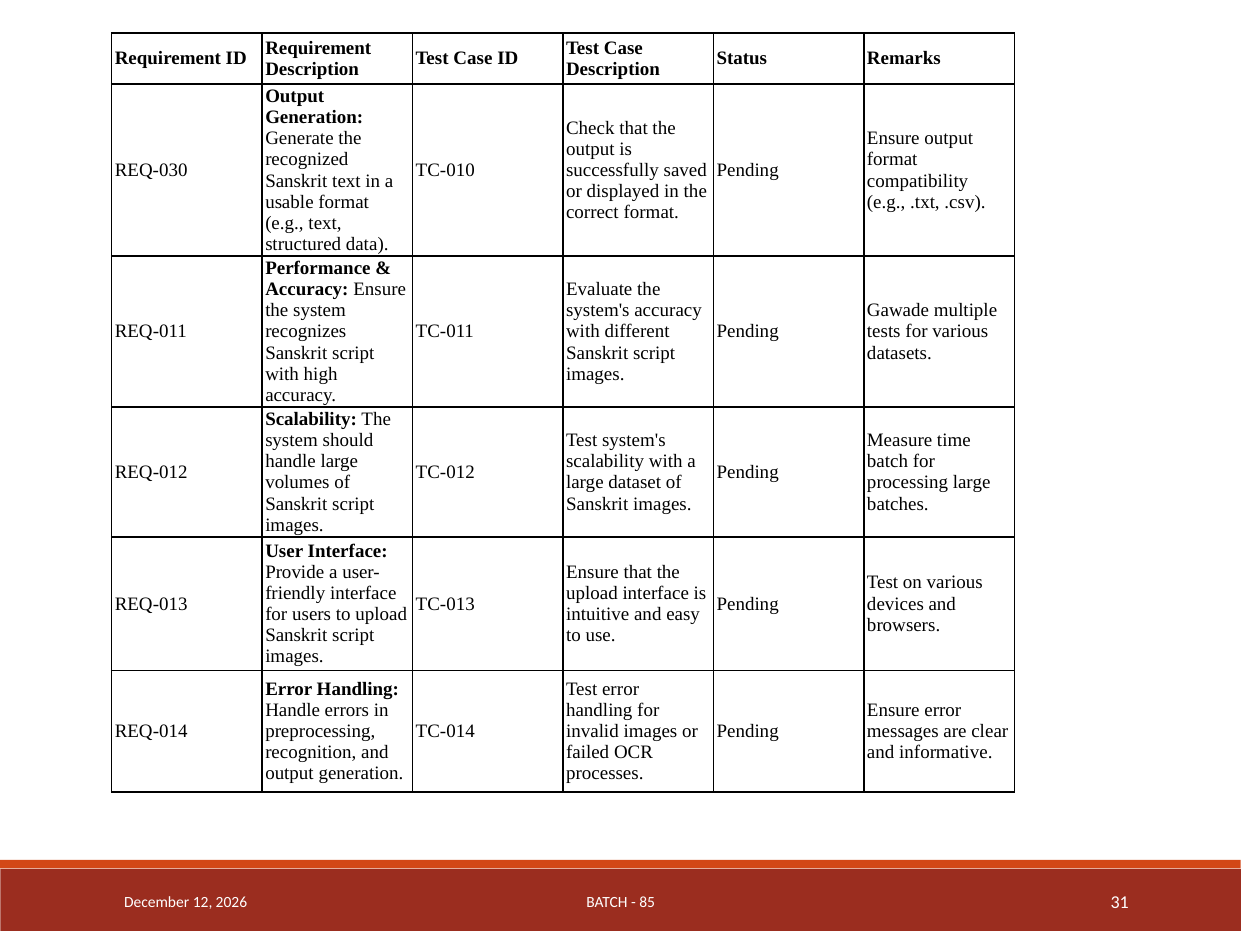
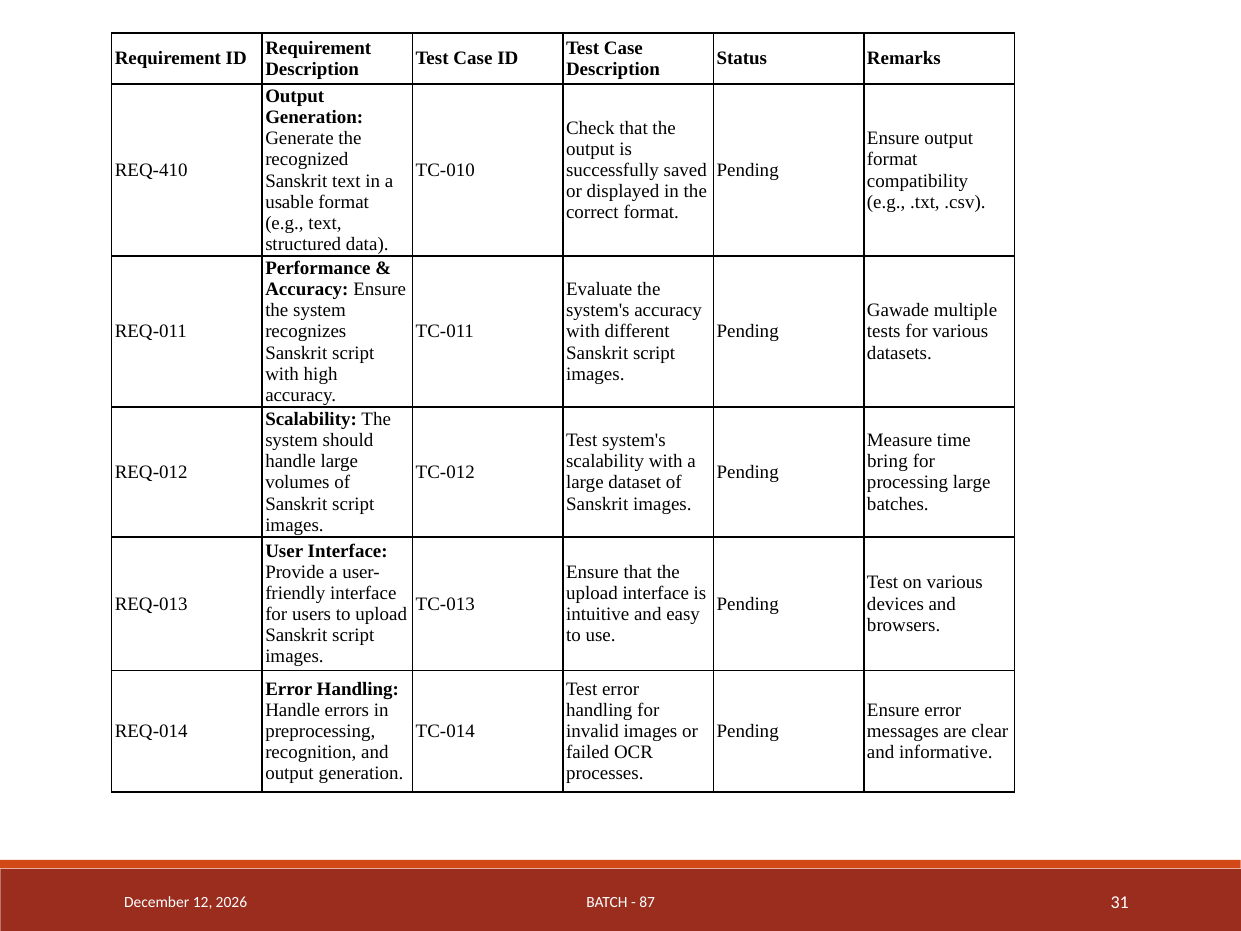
REQ-030: REQ-030 -> REQ-410
batch at (888, 461): batch -> bring
85: 85 -> 87
